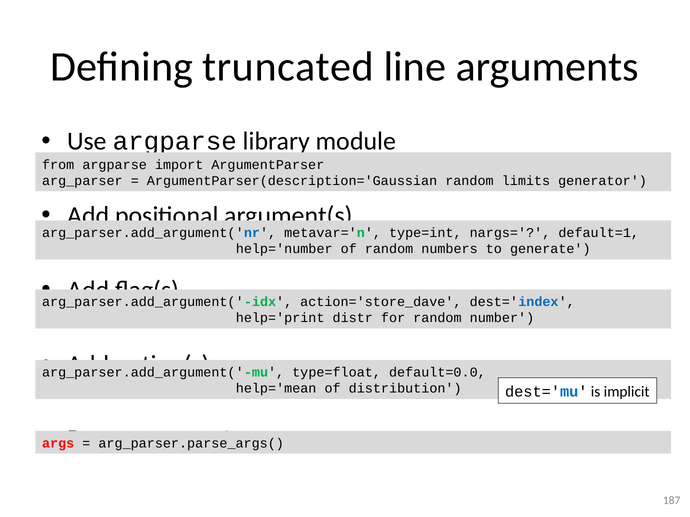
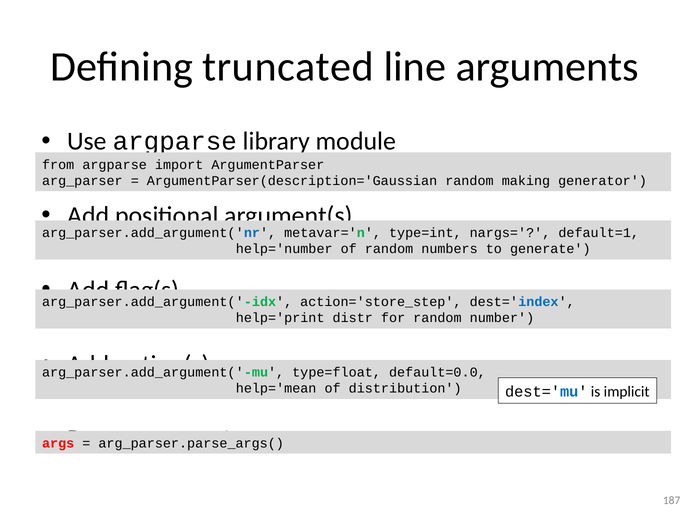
limits: limits -> making
action='store_dave: action='store_dave -> action='store_step
